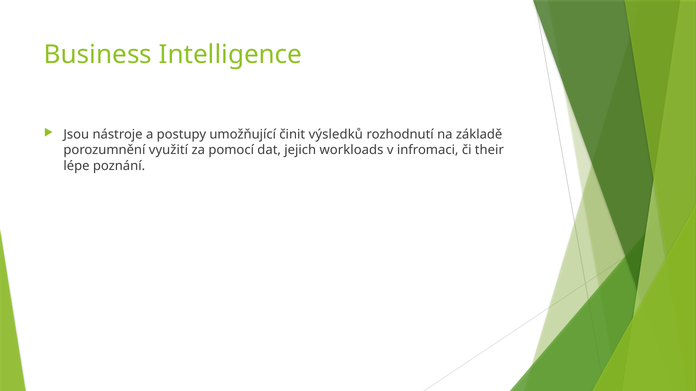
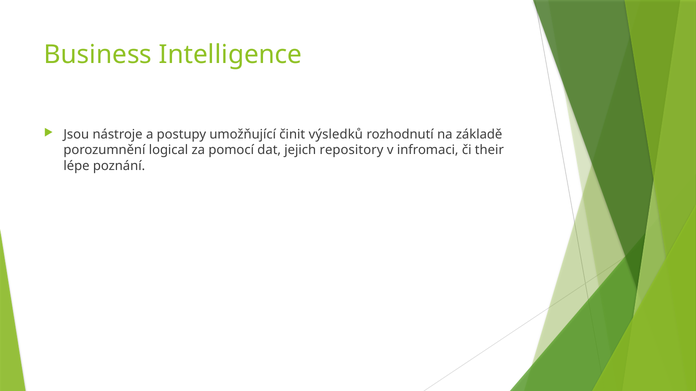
využití: využití -> logical
workloads: workloads -> repository
